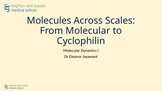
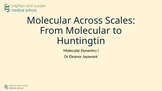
Molecules at (49, 21): Molecules -> Molecular
Cyclophilin: Cyclophilin -> Huntingtin
